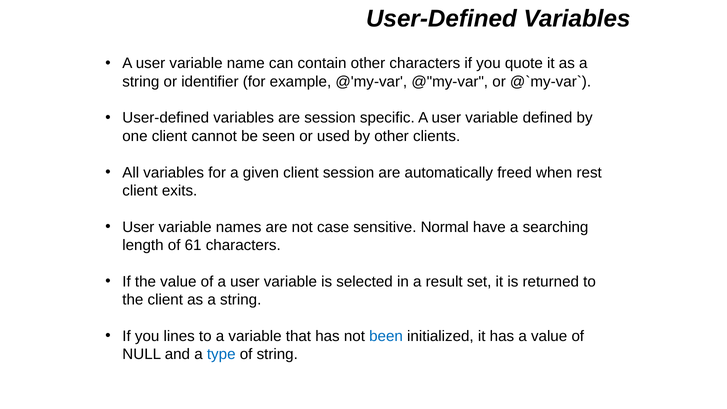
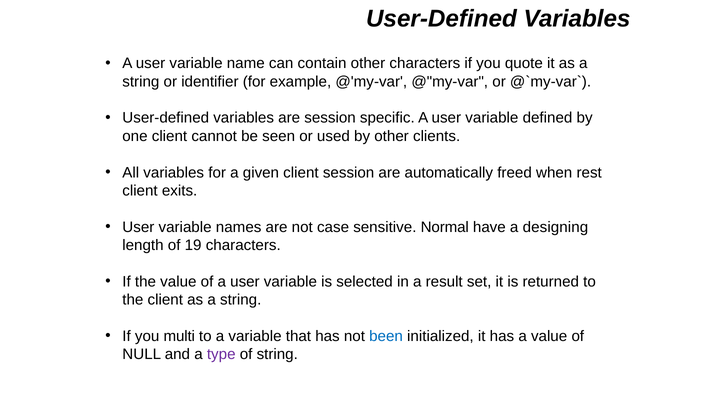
searching: searching -> designing
61: 61 -> 19
lines: lines -> multi
type colour: blue -> purple
